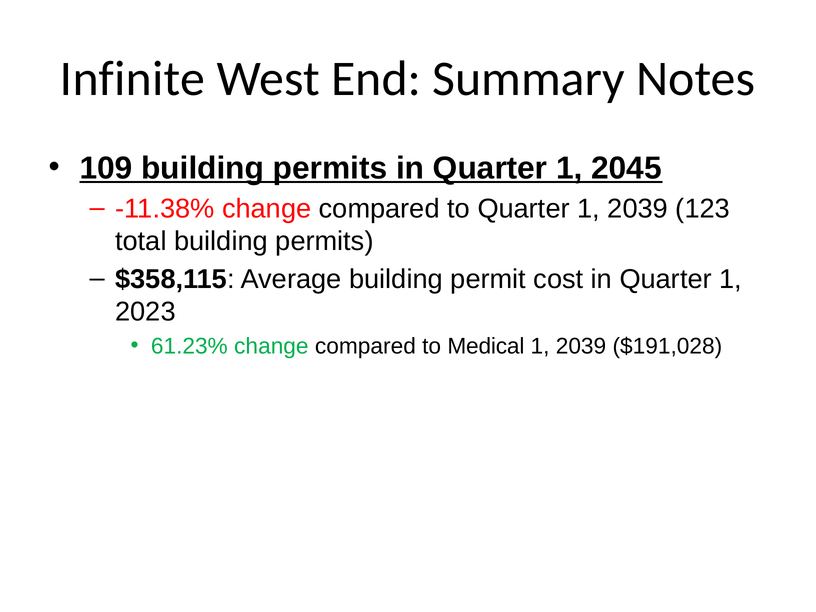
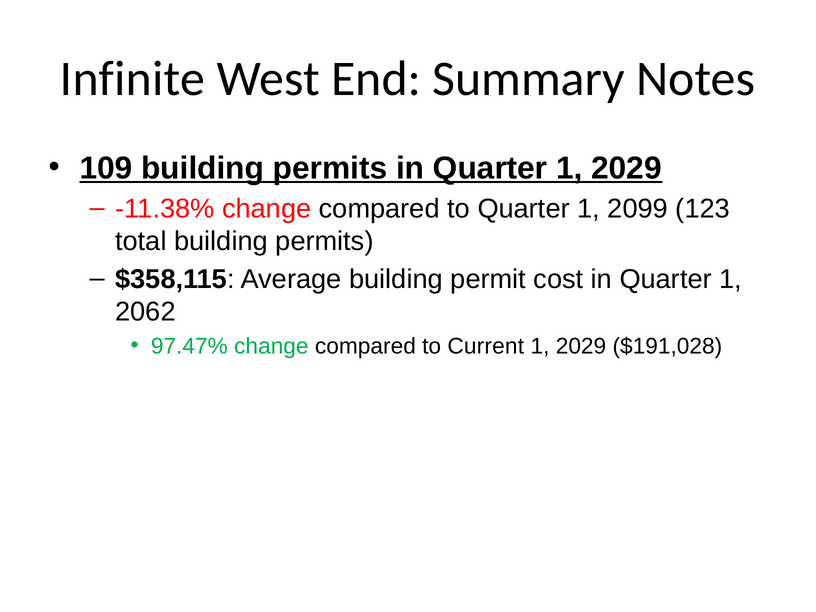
Quarter 1 2045: 2045 -> 2029
Quarter 1 2039: 2039 -> 2099
2023: 2023 -> 2062
61.23%: 61.23% -> 97.47%
Medical: Medical -> Current
2039 at (581, 346): 2039 -> 2029
